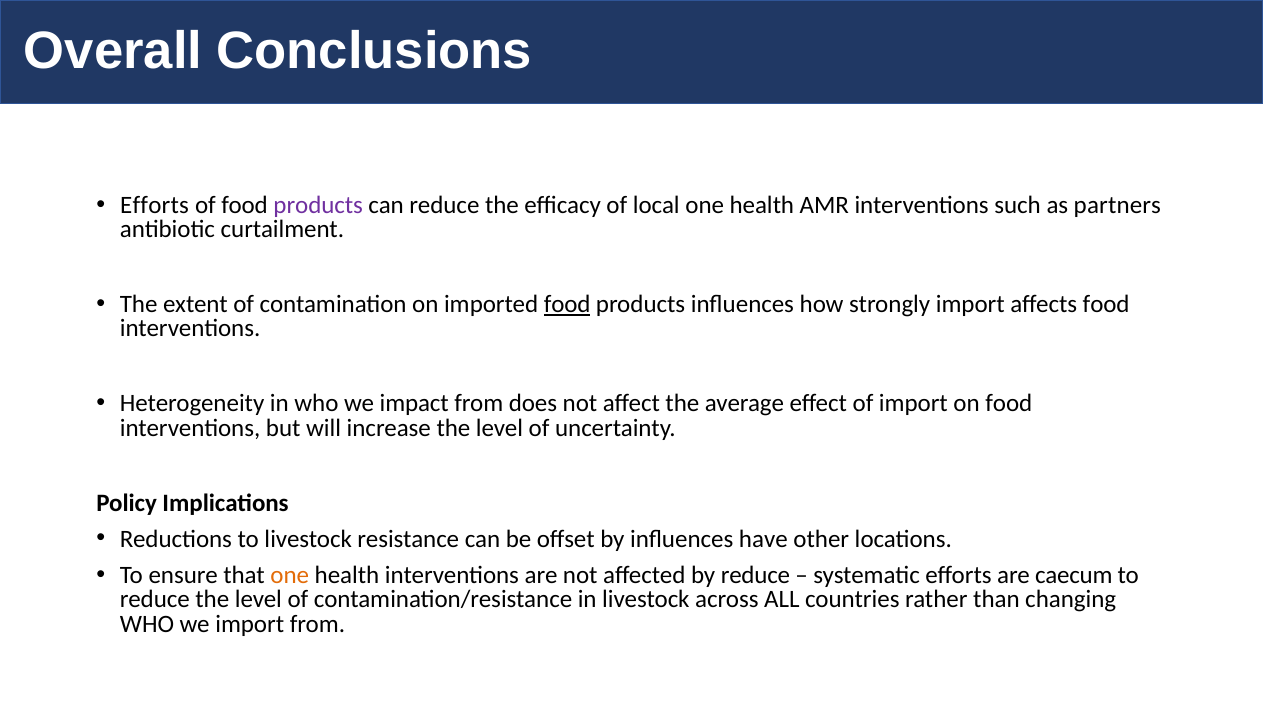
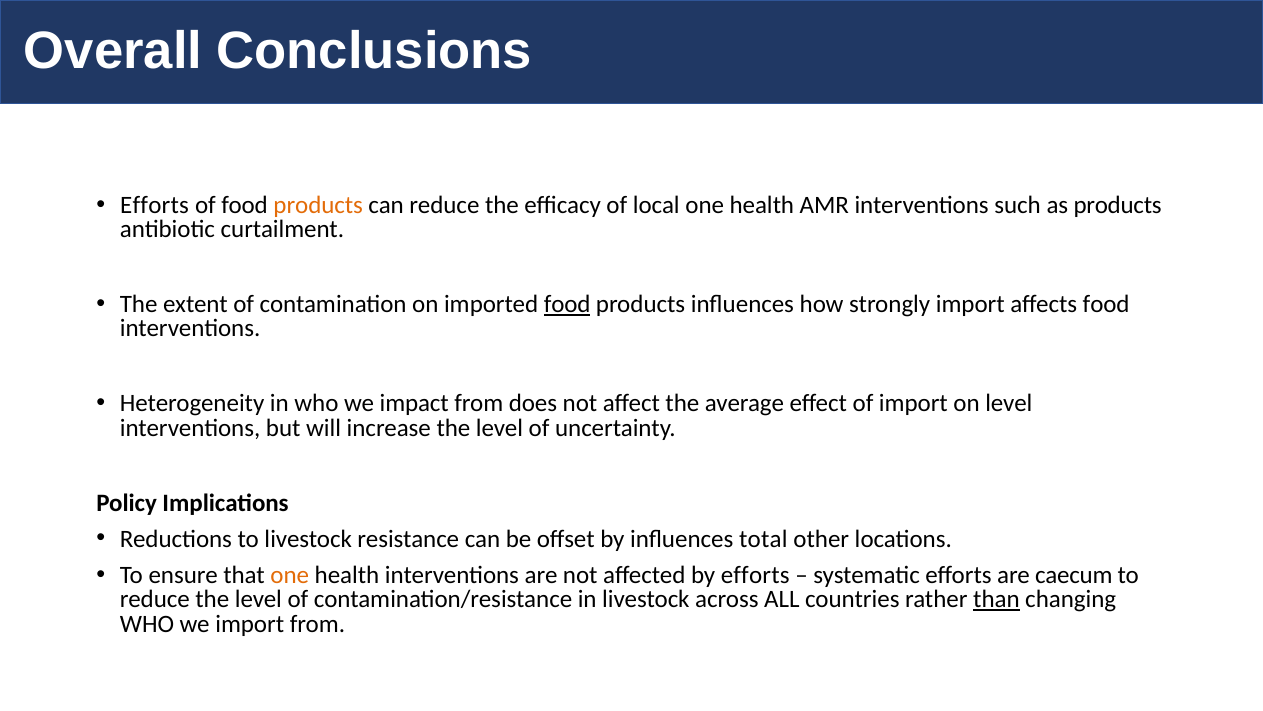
products at (318, 205) colour: purple -> orange
as partners: partners -> products
on food: food -> level
have: have -> total
by reduce: reduce -> efforts
than underline: none -> present
